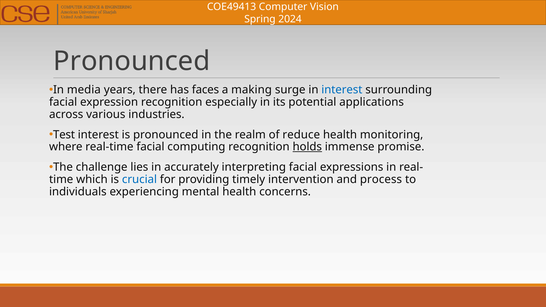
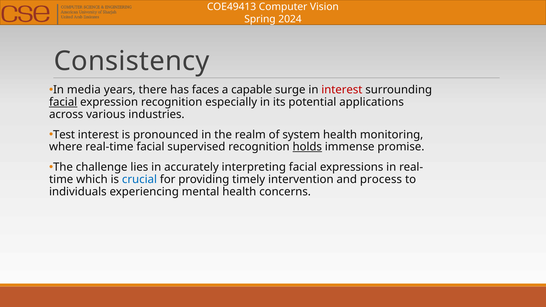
Pronounced at (132, 61): Pronounced -> Consistency
making: making -> capable
interest at (342, 90) colour: blue -> red
facial at (63, 102) underline: none -> present
reduce: reduce -> system
computing: computing -> supervised
